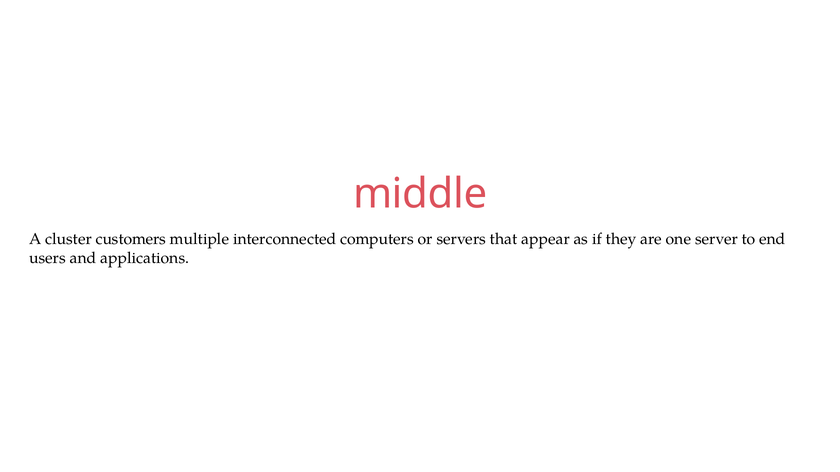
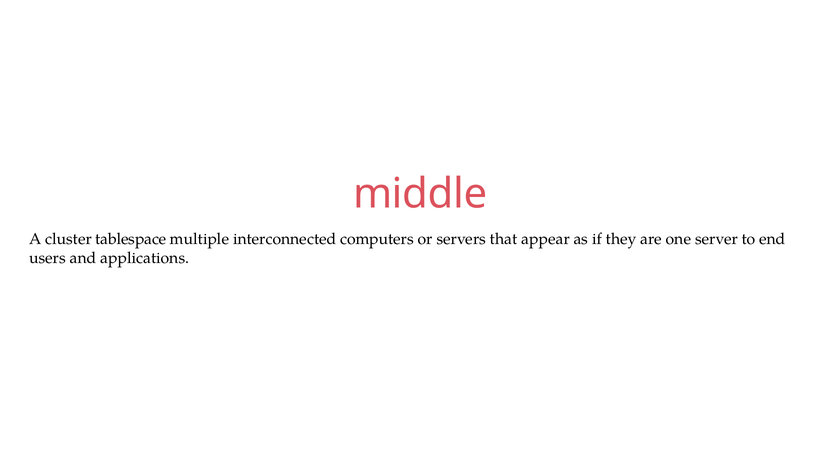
customers: customers -> tablespace
